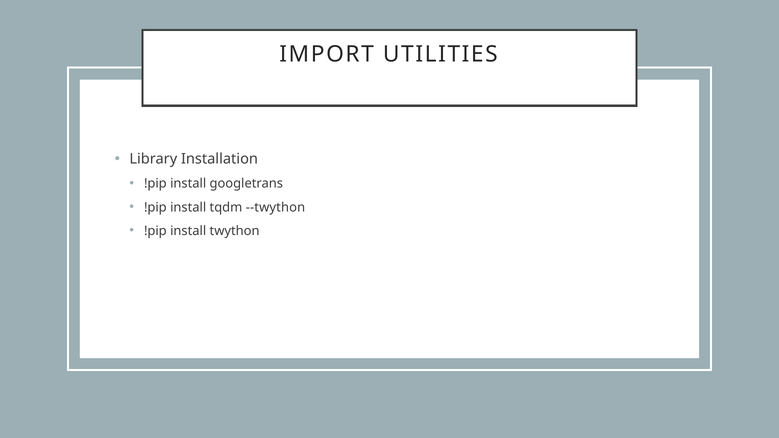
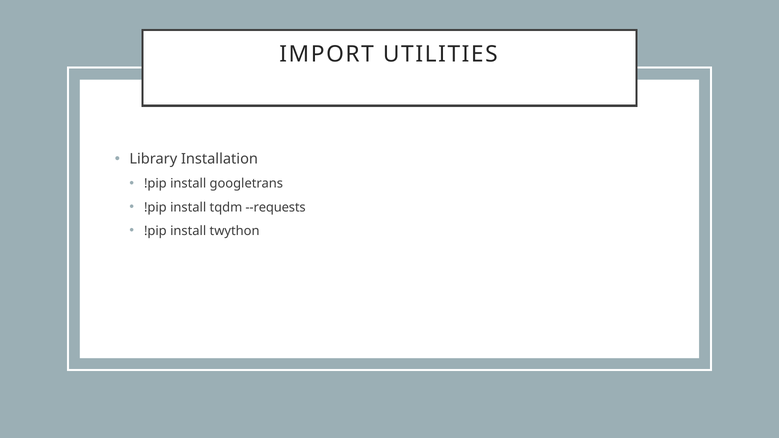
--twython: --twython -> --requests
